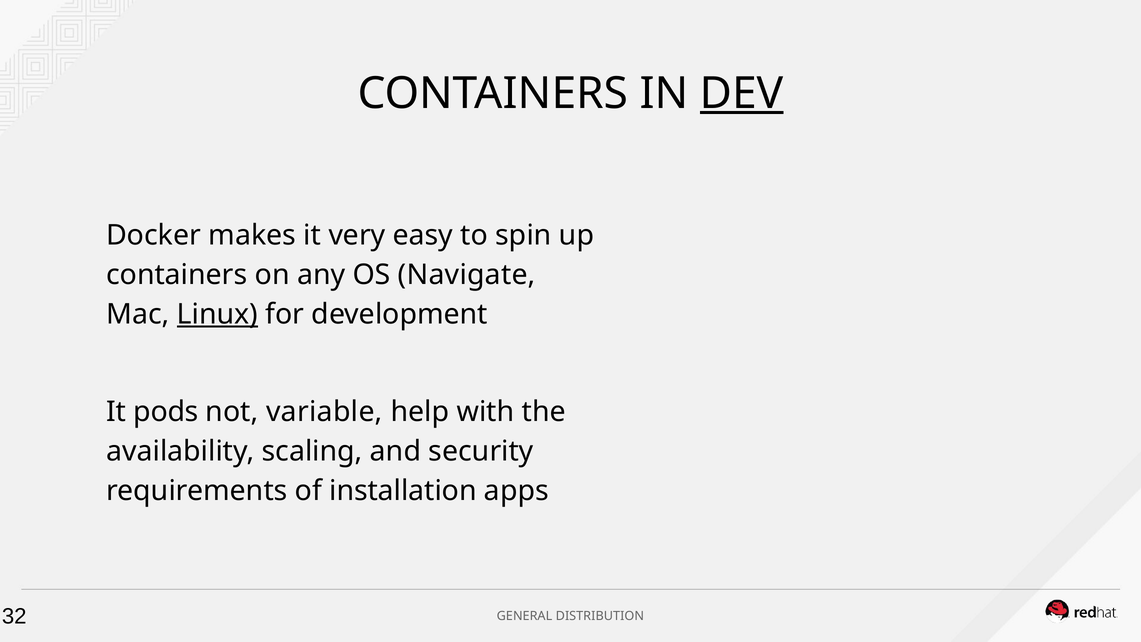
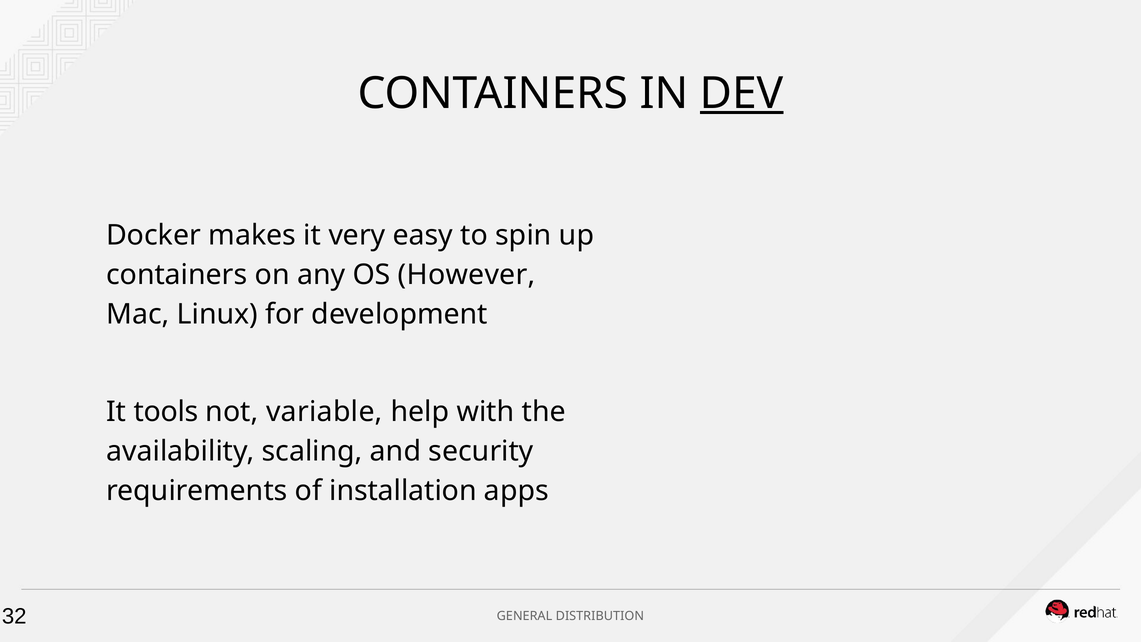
Navigate: Navigate -> However
Linux underline: present -> none
pods: pods -> tools
